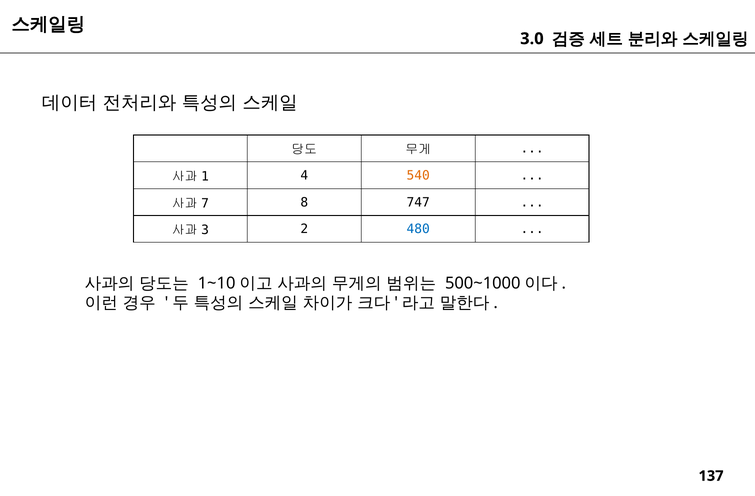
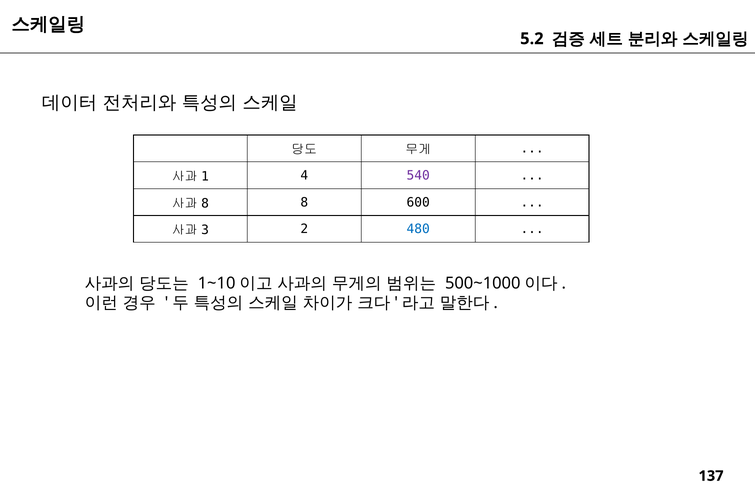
3.0: 3.0 -> 5.2
540 colour: orange -> purple
7 at (205, 203): 7 -> 8
747: 747 -> 600
